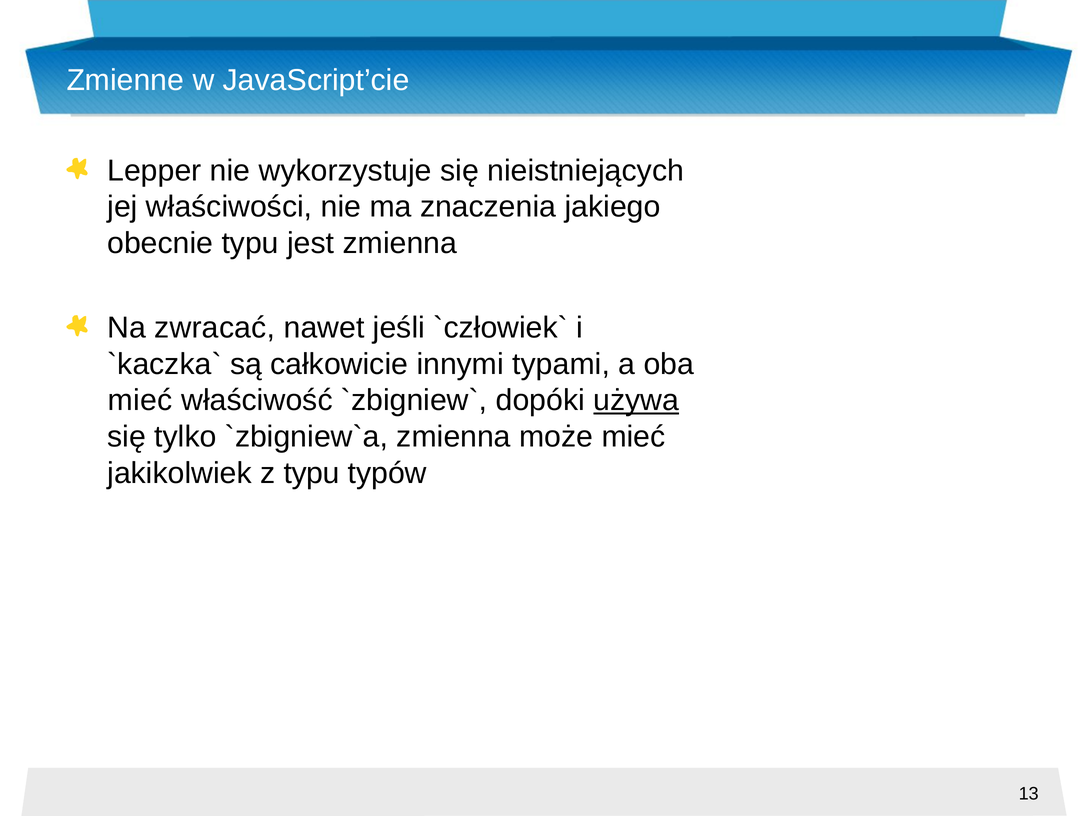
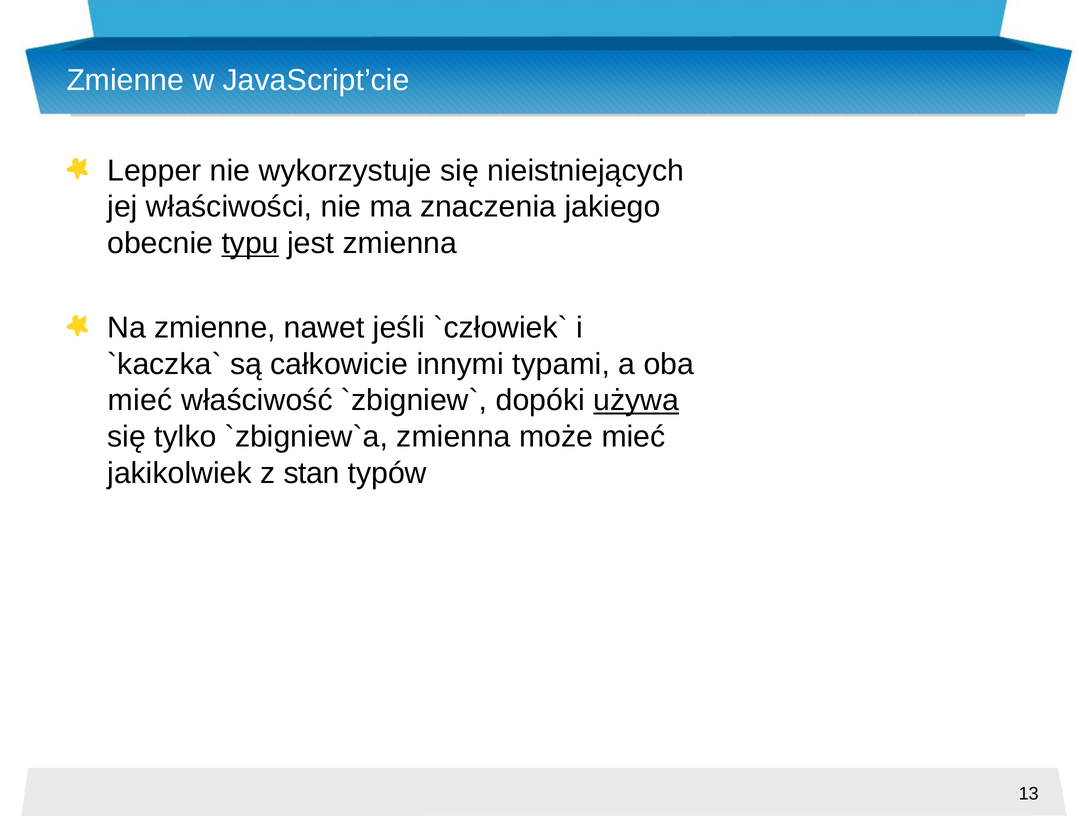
typu at (250, 243) underline: none -> present
Na zwracać: zwracać -> zmienne
z typu: typu -> stan
